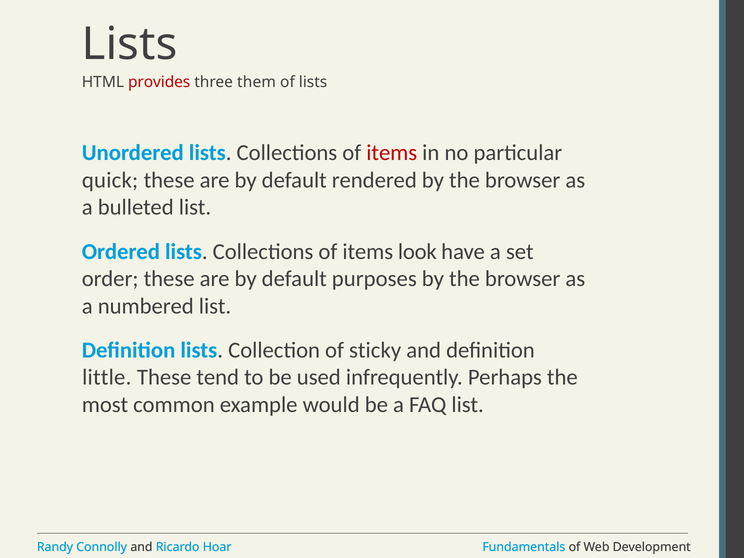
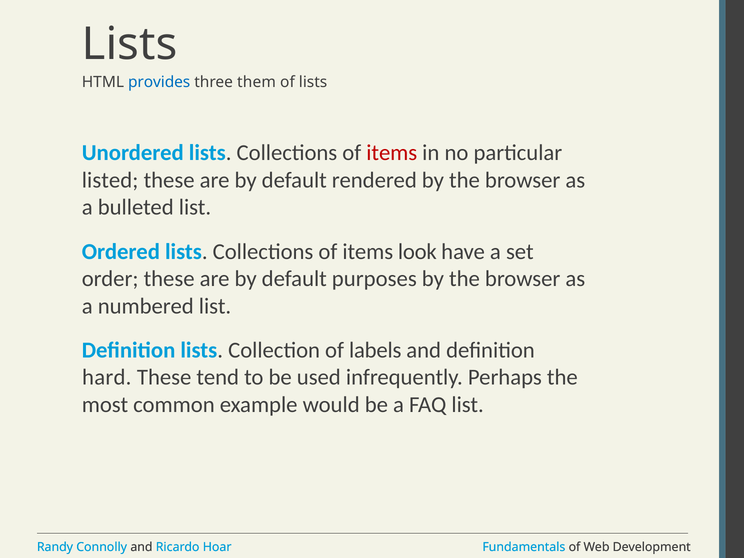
provides colour: red -> blue
quick: quick -> listed
sticky: sticky -> labels
little: little -> hard
